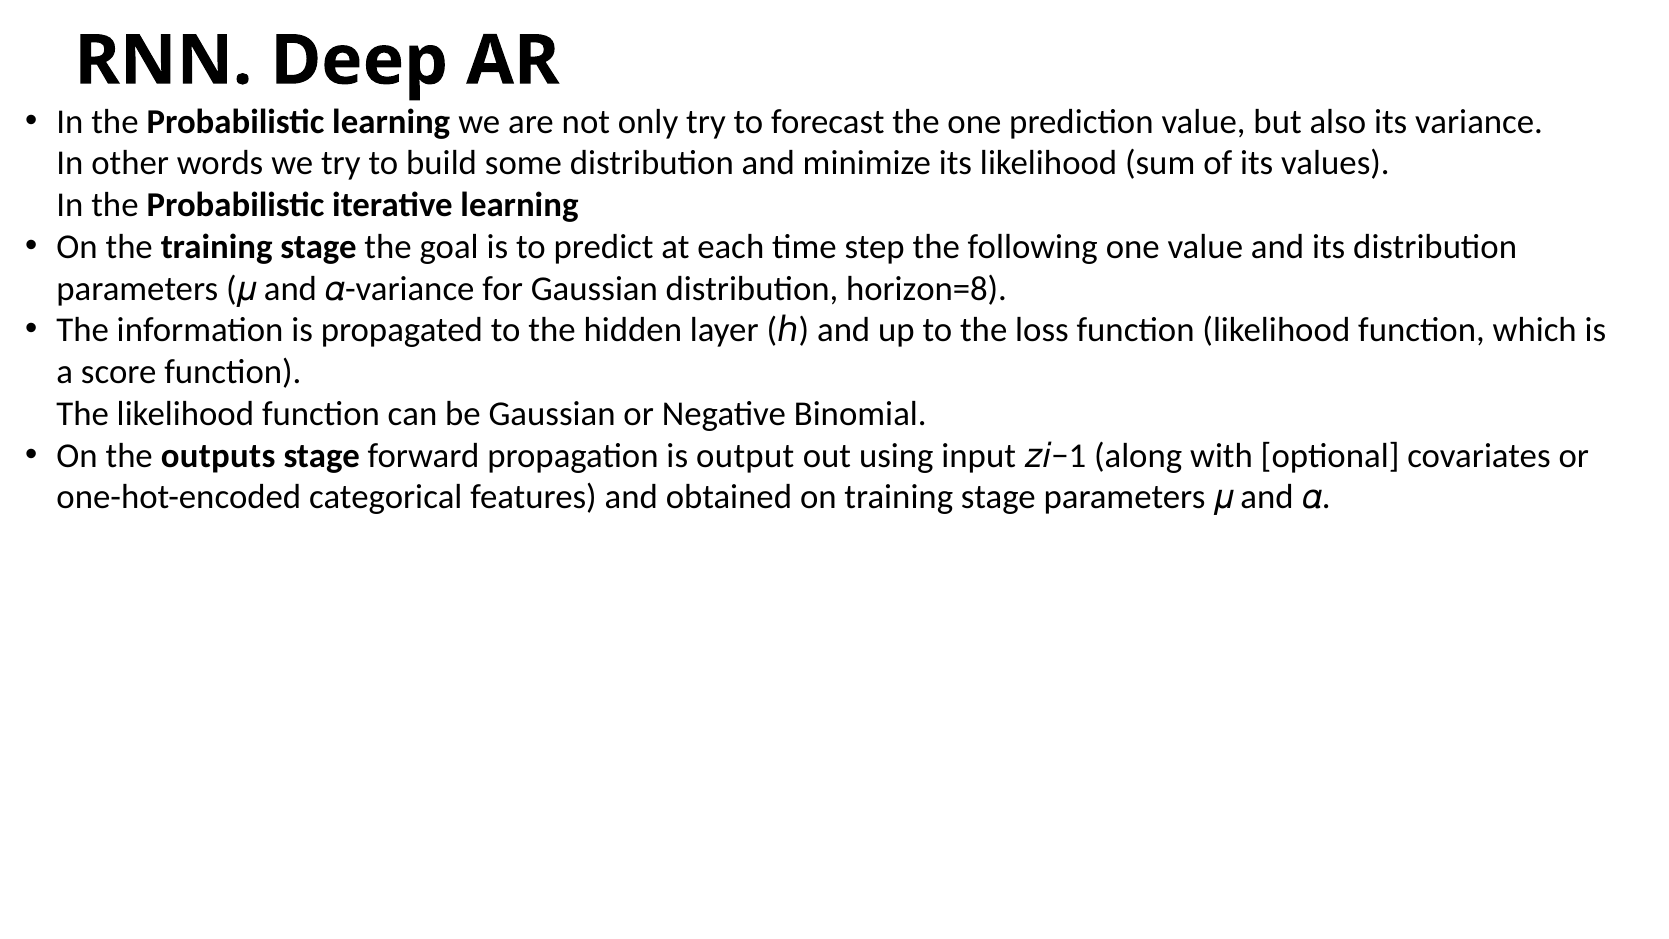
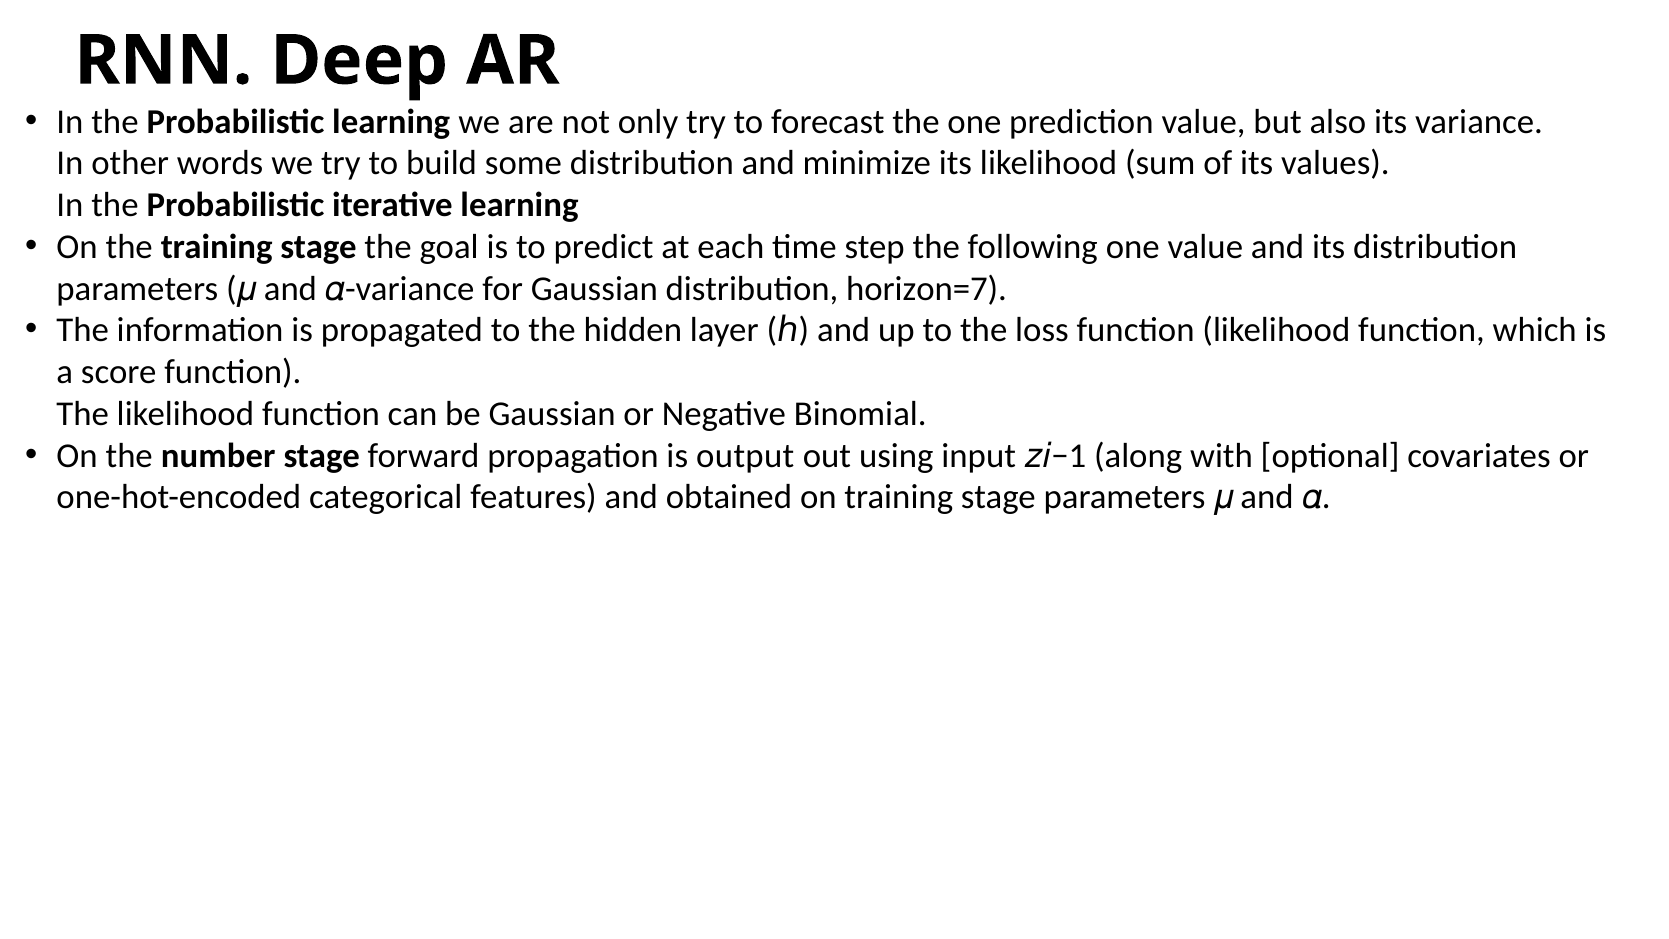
horizon=8: horizon=8 -> horizon=7
outputs: outputs -> number
